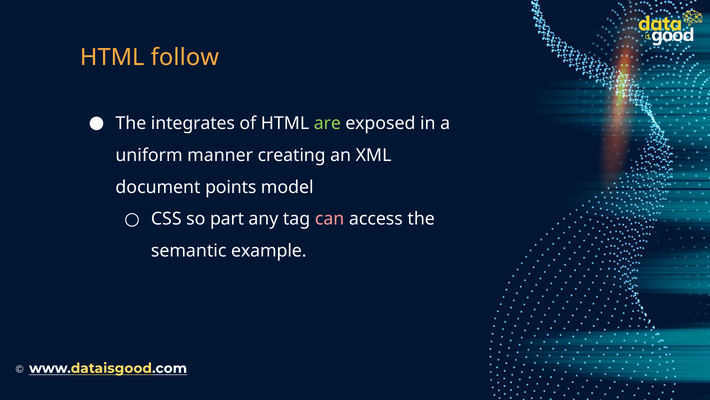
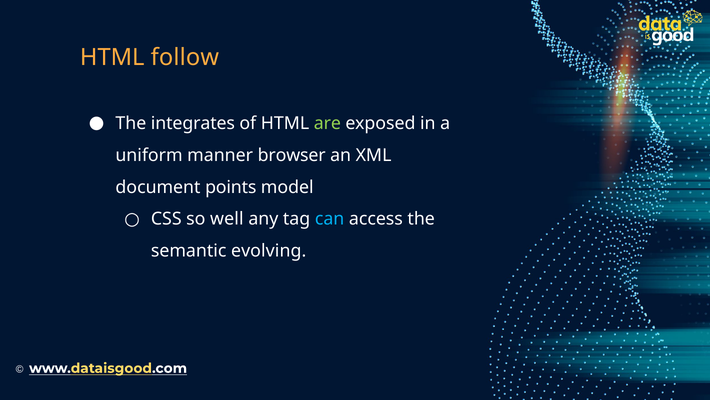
creating: creating -> browser
part: part -> well
can colour: pink -> light blue
example: example -> evolving
